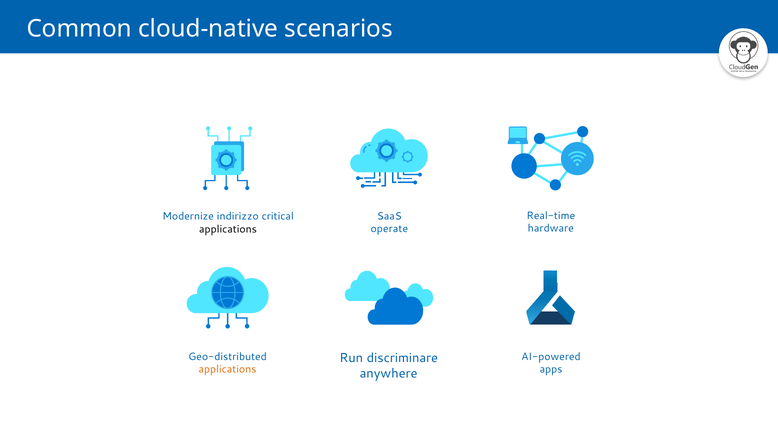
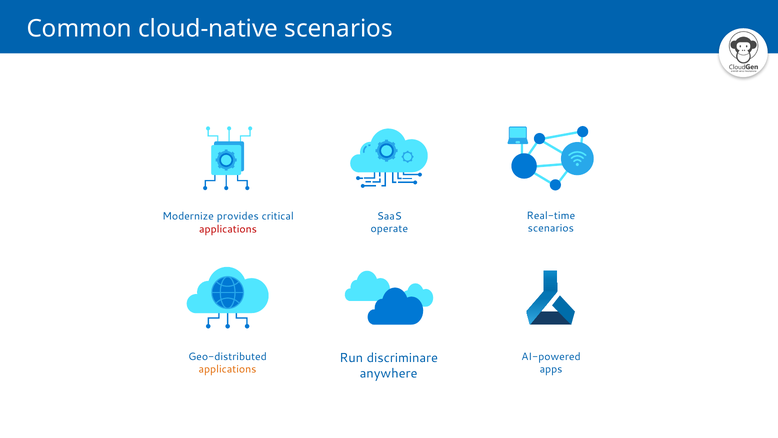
indirizzo: indirizzo -> provides
hardware at (551, 228): hardware -> scenarios
applications at (228, 229) colour: black -> red
